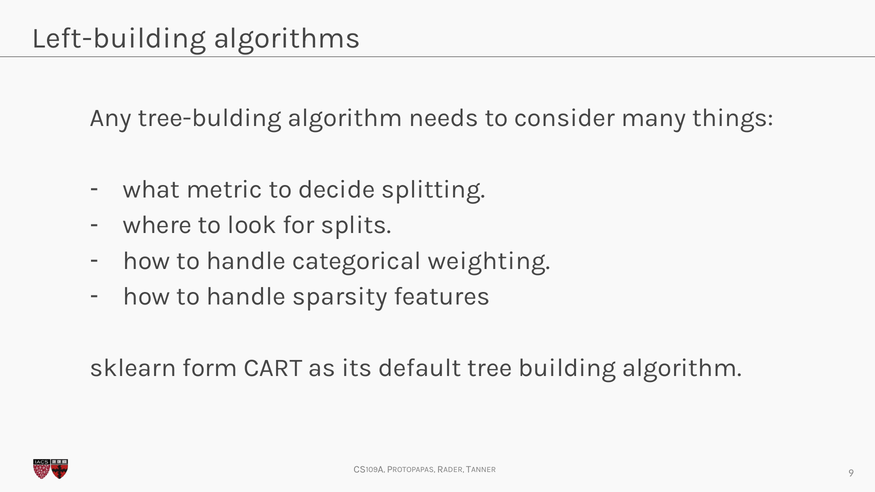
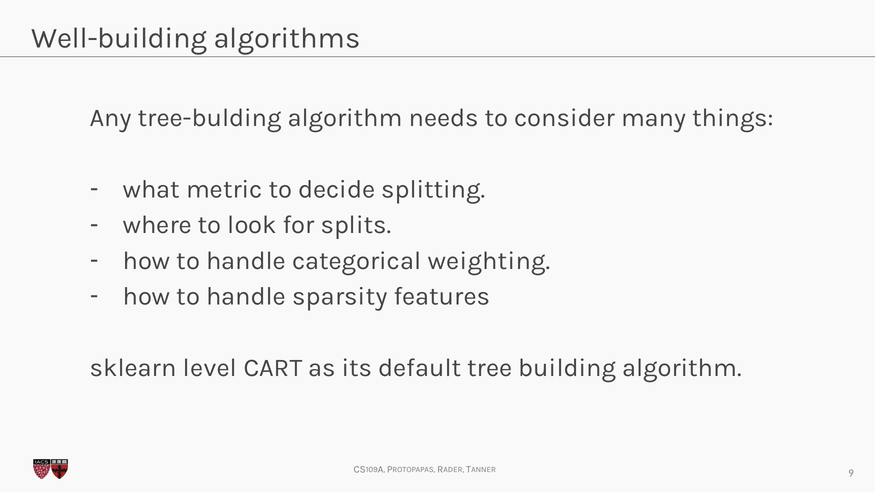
Left-building: Left-building -> Well-building
form: form -> level
